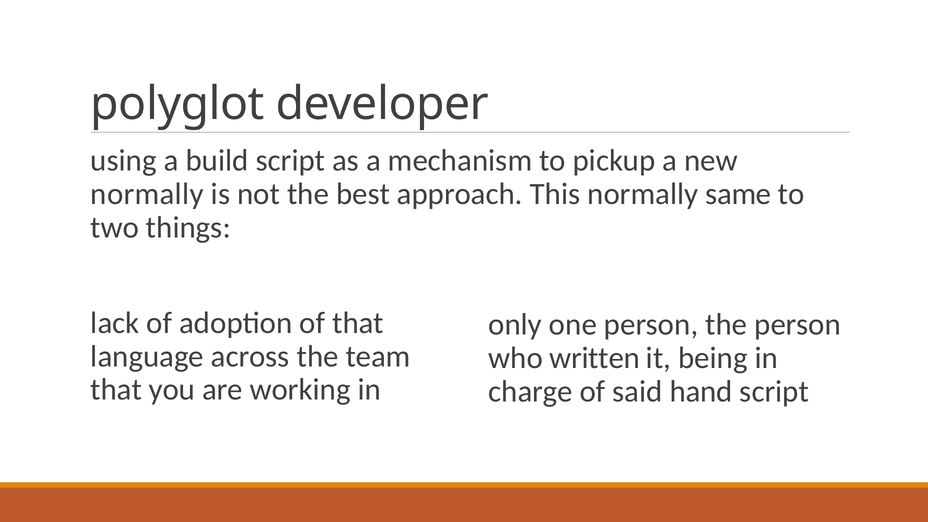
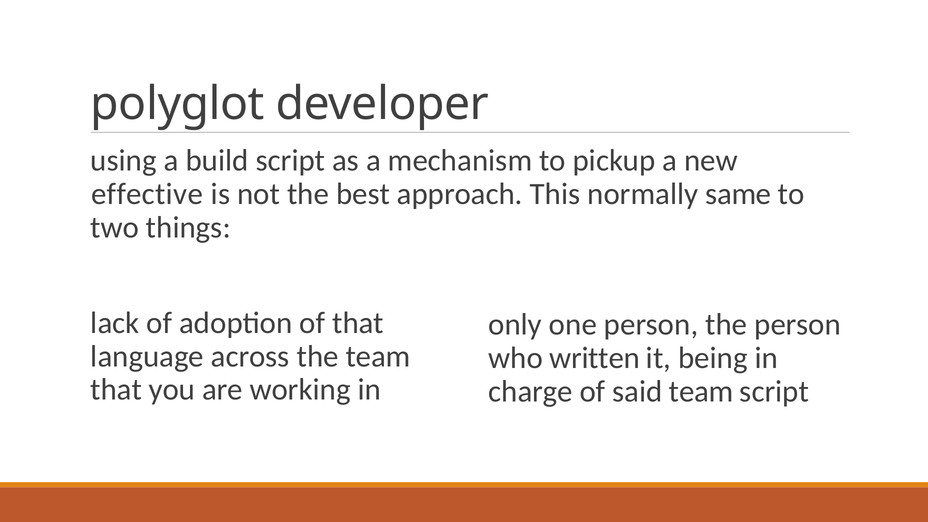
normally at (147, 194): normally -> effective
said hand: hand -> team
